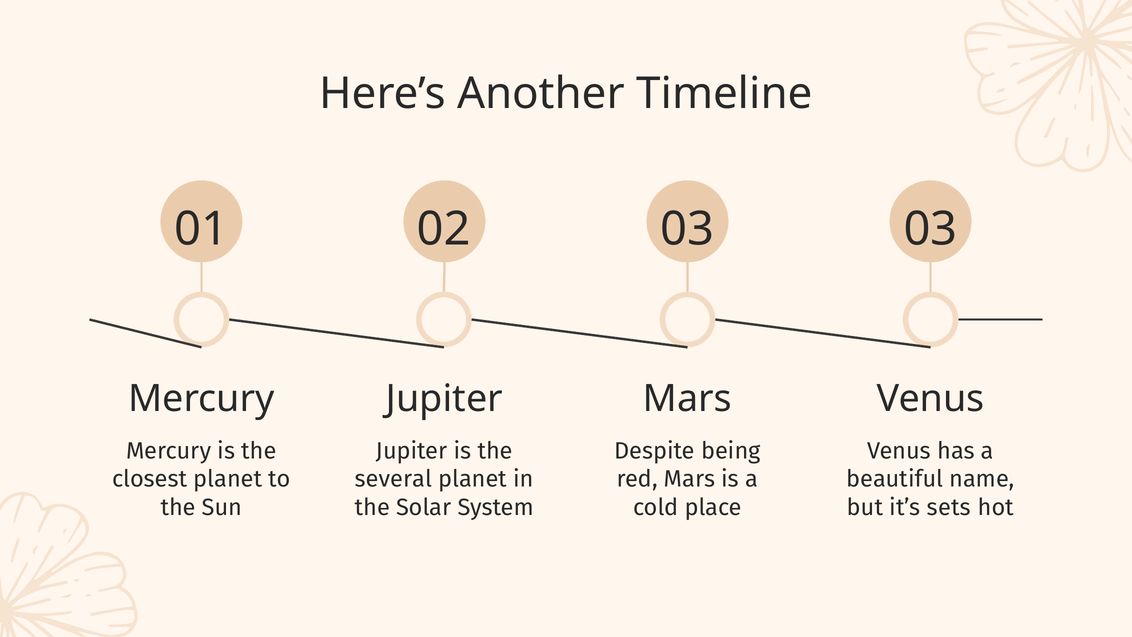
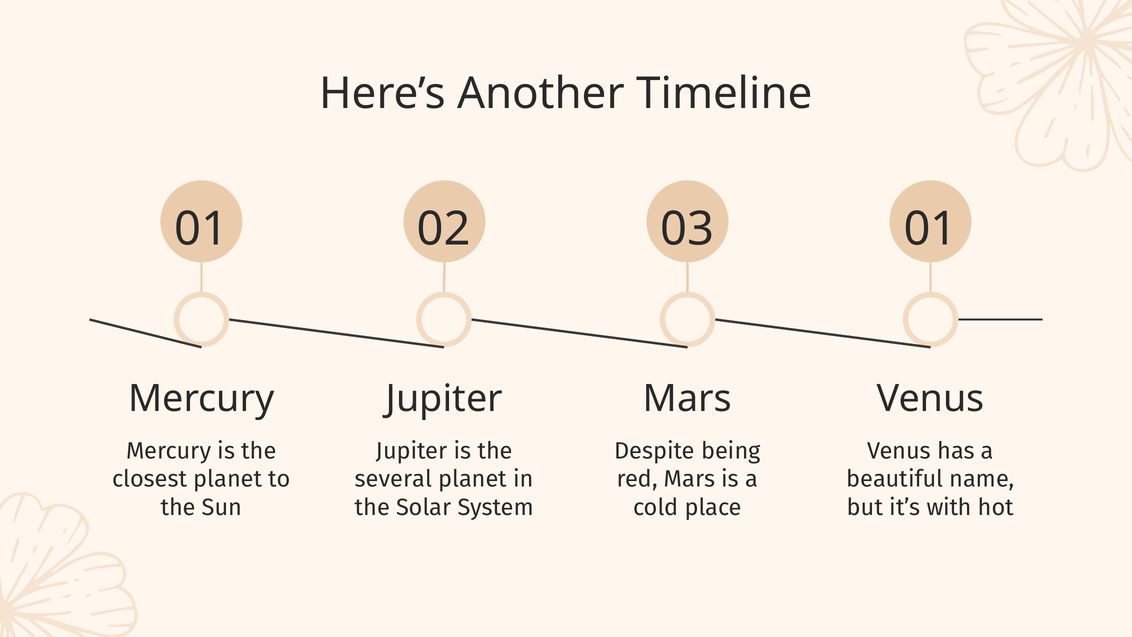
03 03: 03 -> 01
sets: sets -> with
